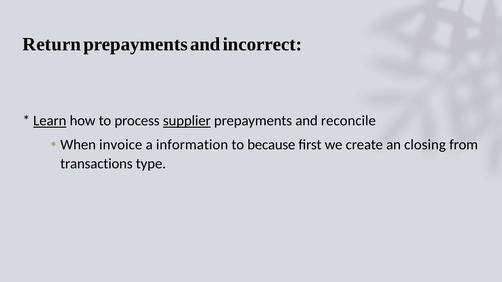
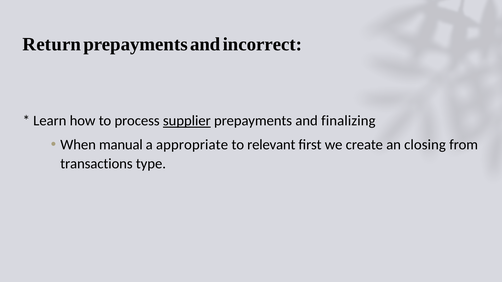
Learn underline: present -> none
reconcile: reconcile -> finalizing
invoice: invoice -> manual
information: information -> appropriate
because: because -> relevant
